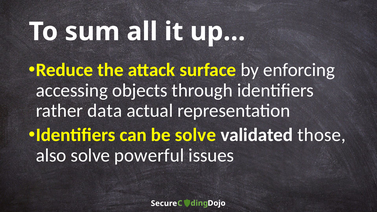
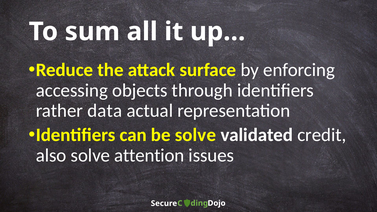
those: those -> credit
powerful: powerful -> attention
